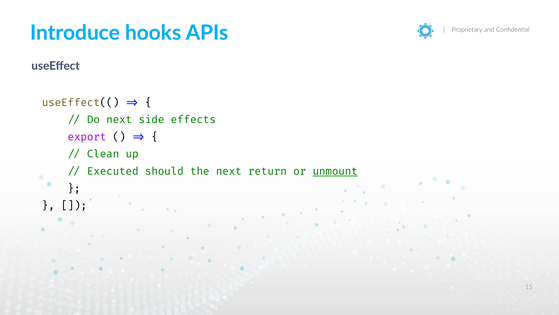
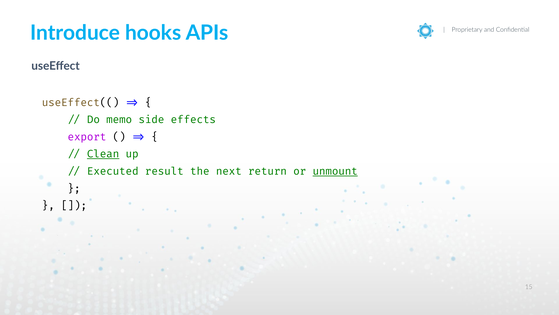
Do next: next -> memo
Clean underline: none -> present
should: should -> result
